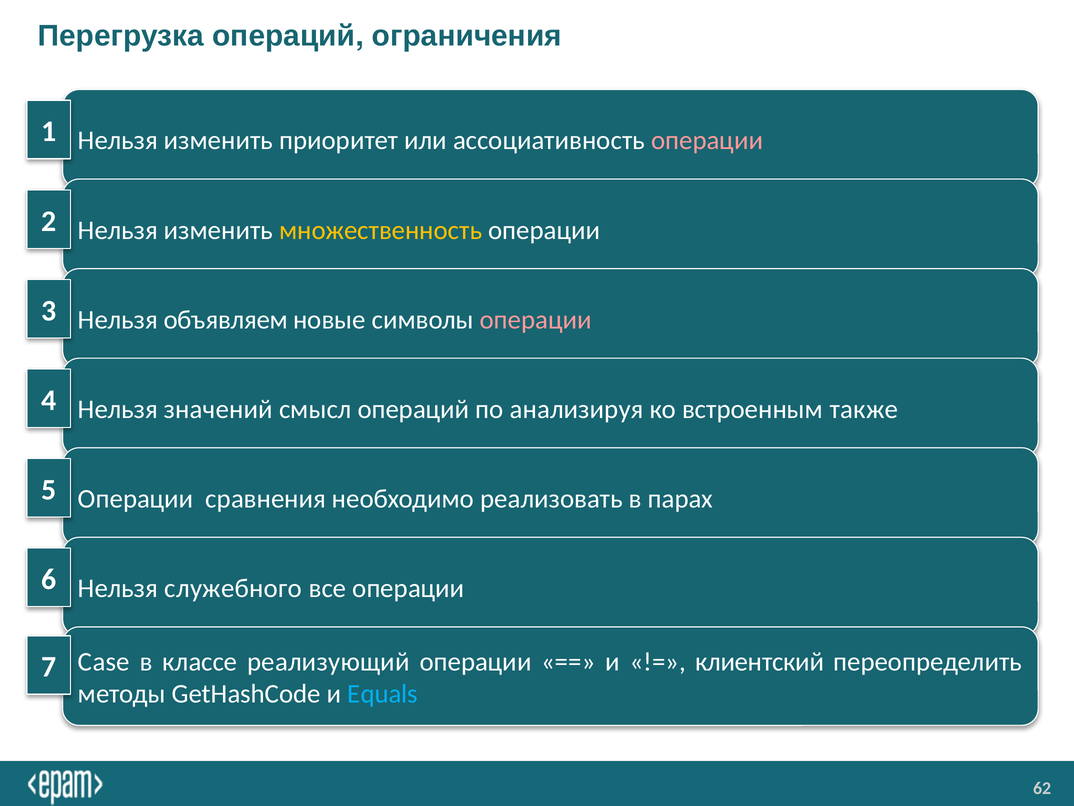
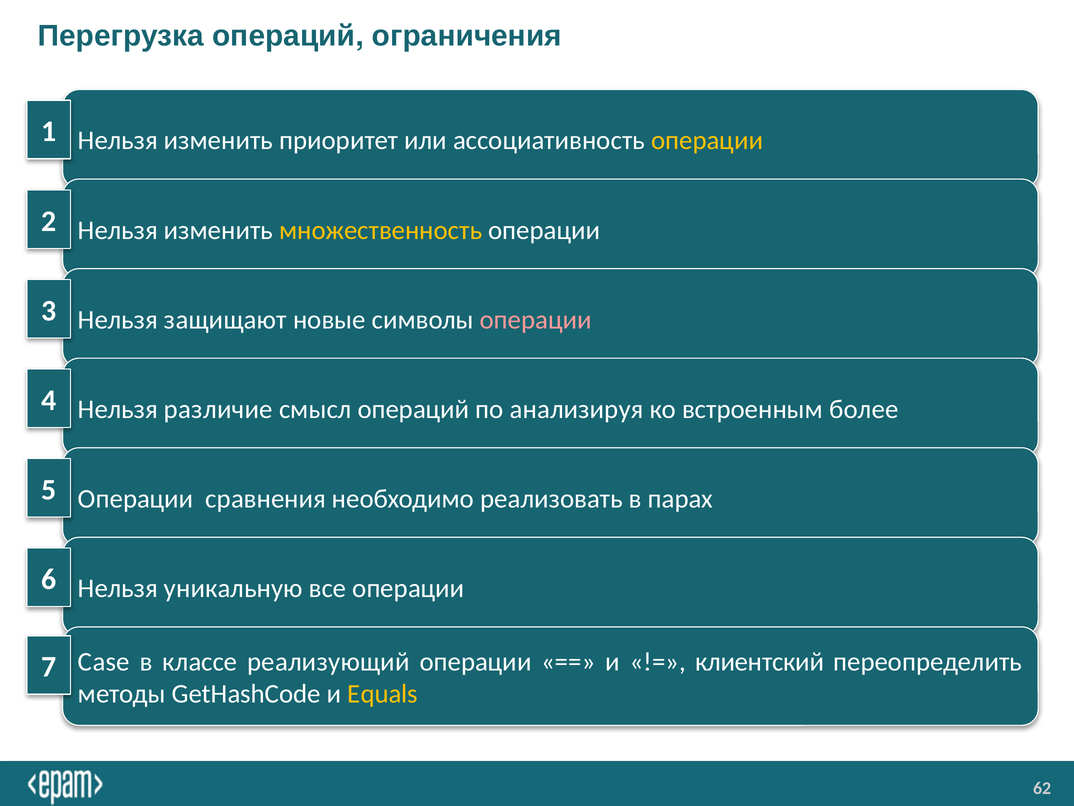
операции at (707, 141) colour: pink -> yellow
объявляем: объявляем -> защищают
значений: значений -> различие
также: также -> более
служебного: служебного -> уникальную
Equals colour: light blue -> yellow
